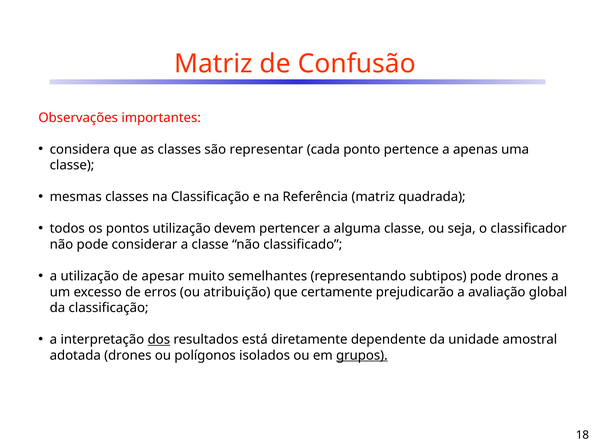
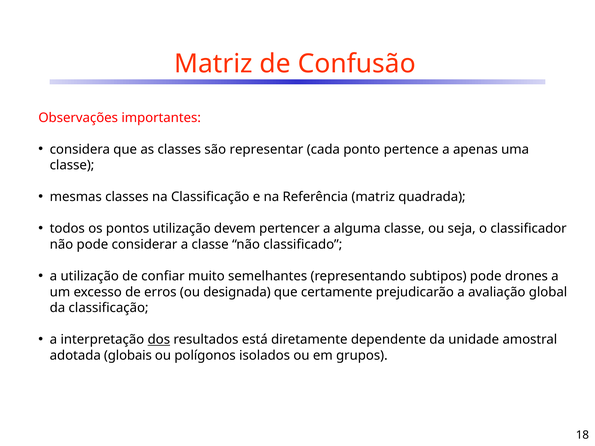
apesar: apesar -> confiar
atribuição: atribuição -> designada
adotada drones: drones -> globais
grupos underline: present -> none
